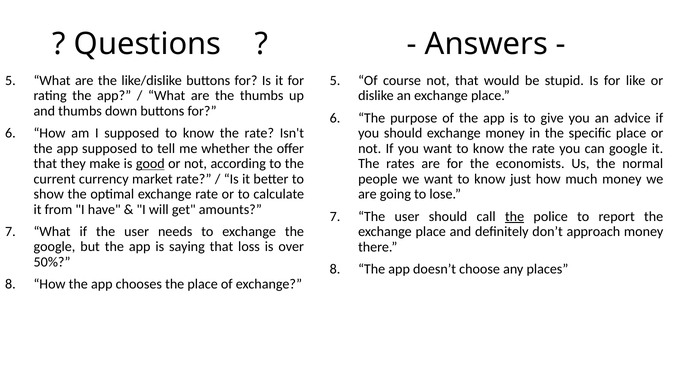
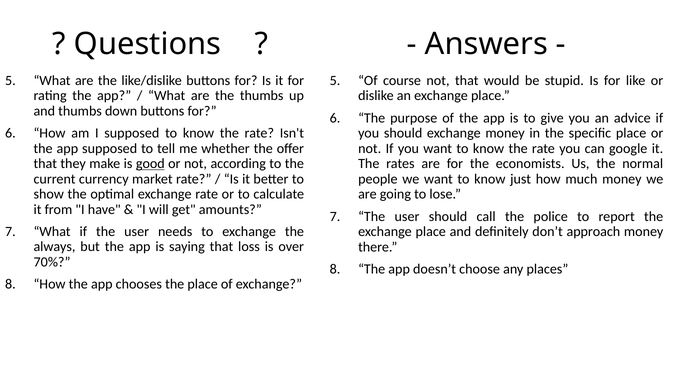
the at (515, 216) underline: present -> none
google at (54, 247): google -> always
50%: 50% -> 70%
